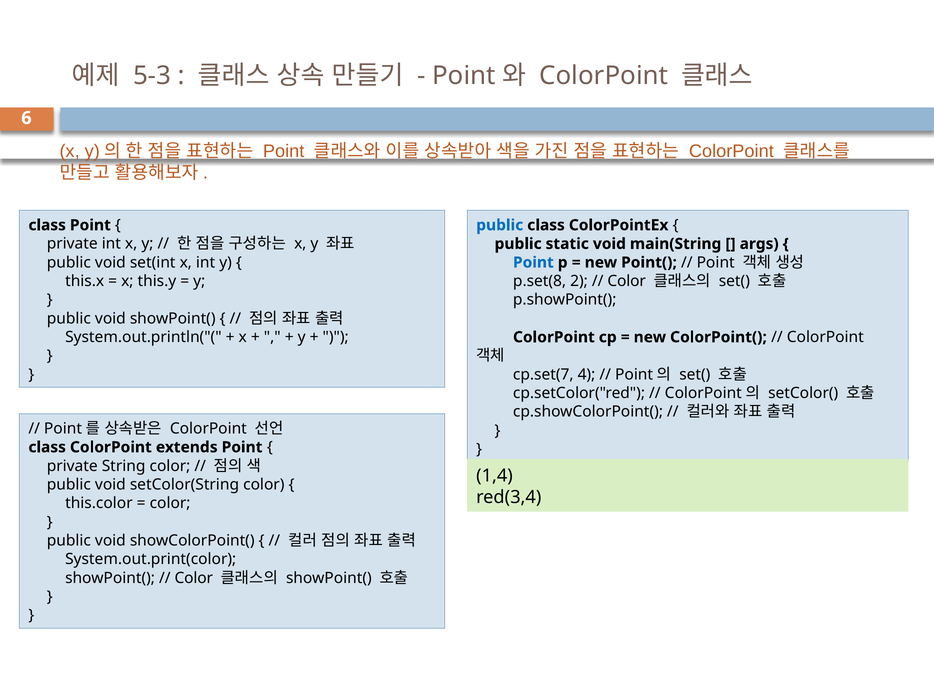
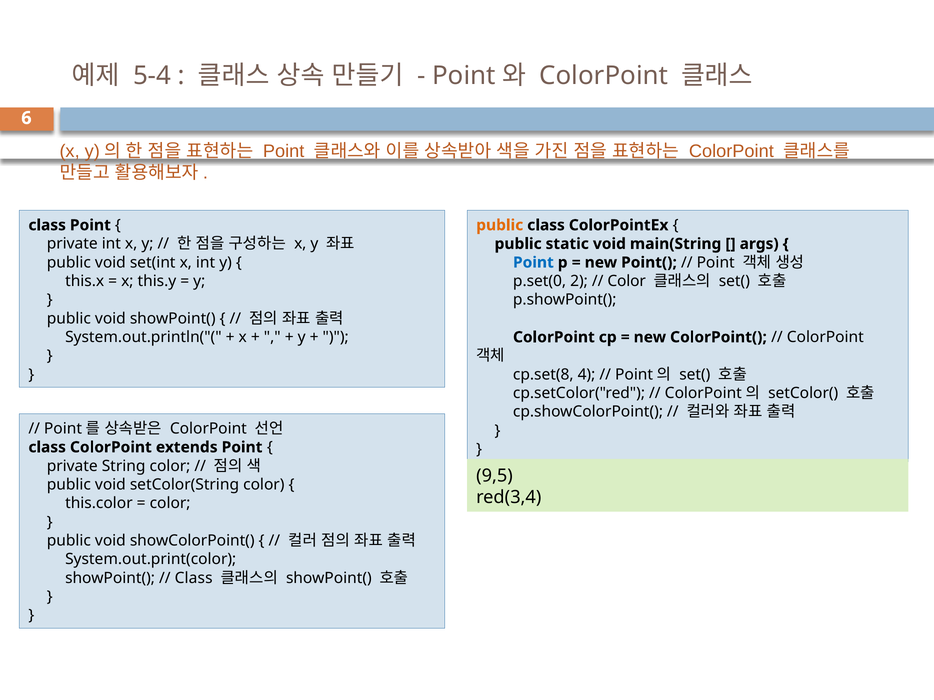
5-3: 5-3 -> 5-4
public at (500, 225) colour: blue -> orange
p.set(8: p.set(8 -> p.set(0
cp.set(7: cp.set(7 -> cp.set(8
1,4: 1,4 -> 9,5
Color at (194, 578): Color -> Class
